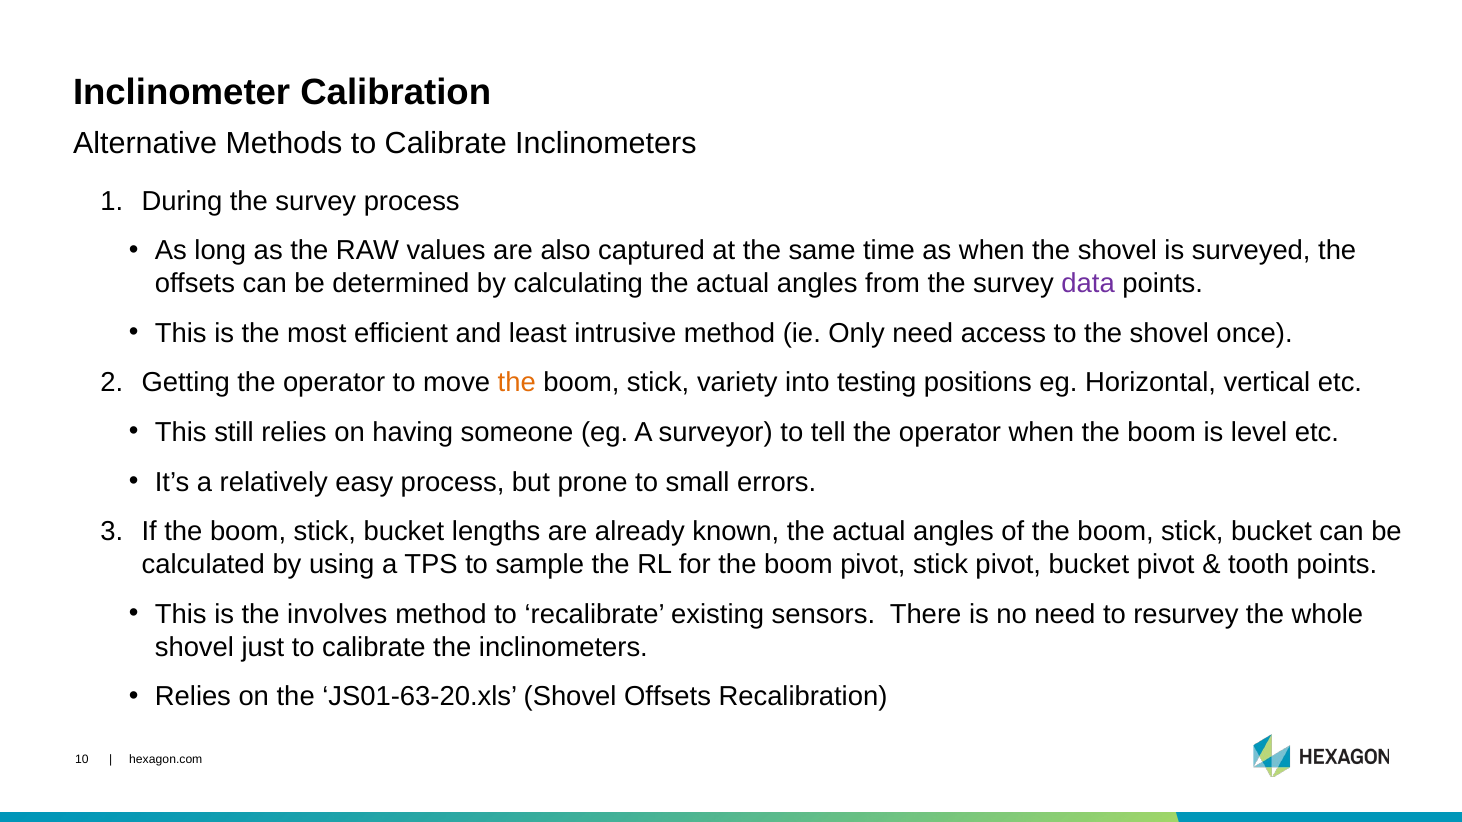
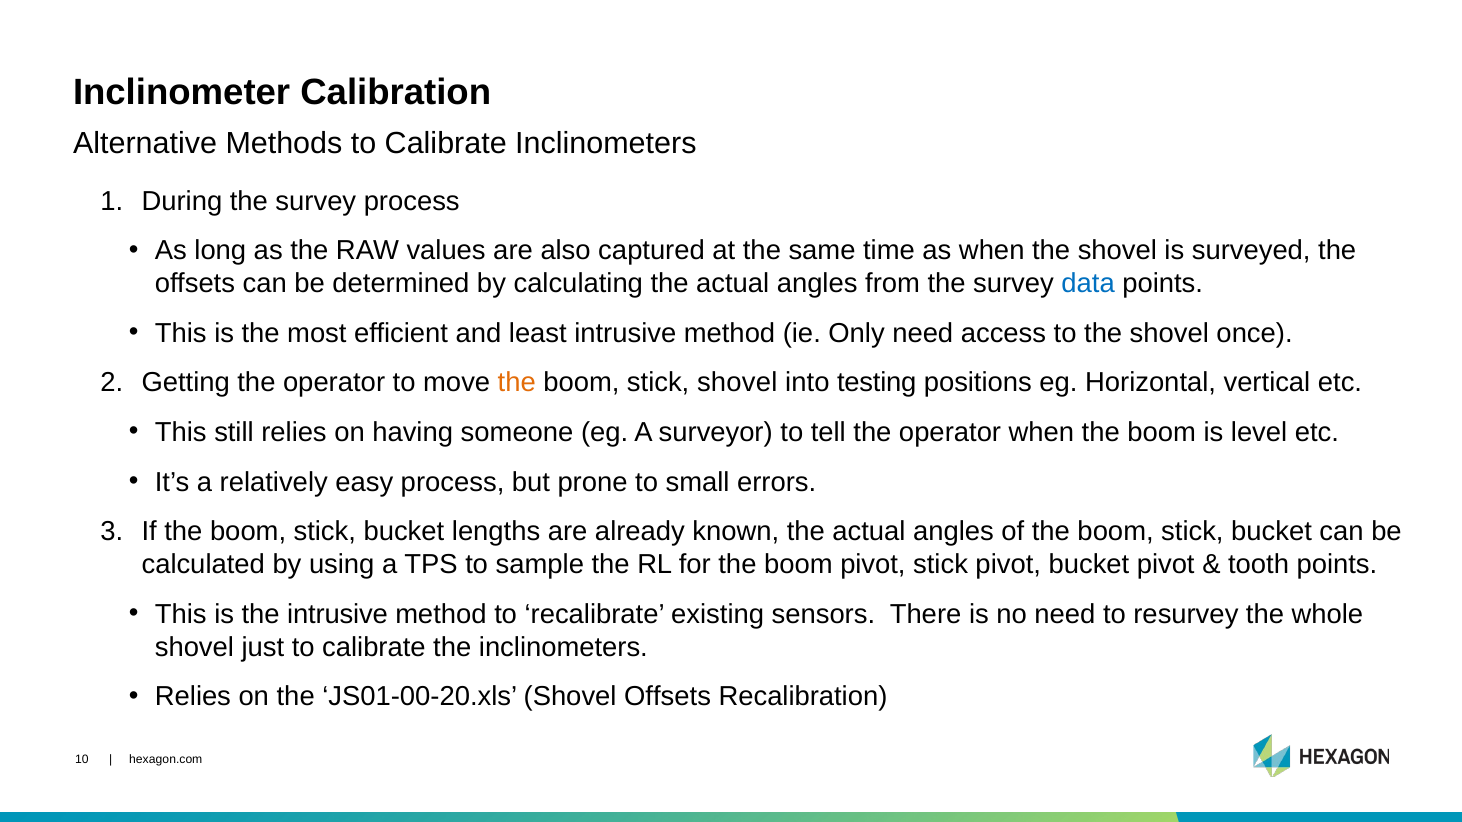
data colour: purple -> blue
stick variety: variety -> shovel
the involves: involves -> intrusive
JS01-63-20.xls: JS01-63-20.xls -> JS01-00-20.xls
